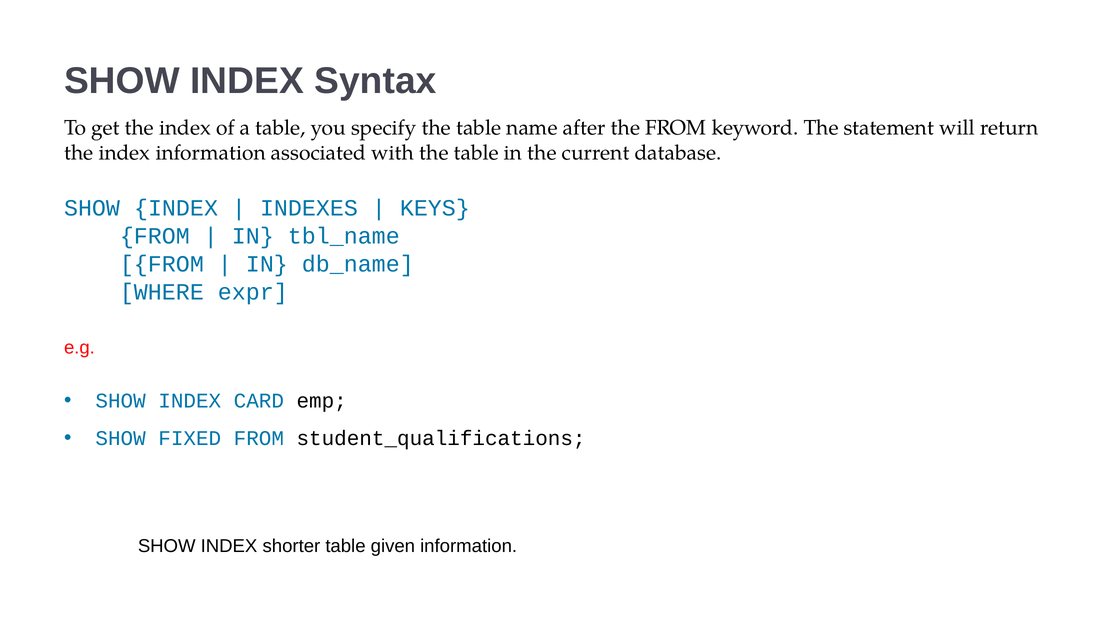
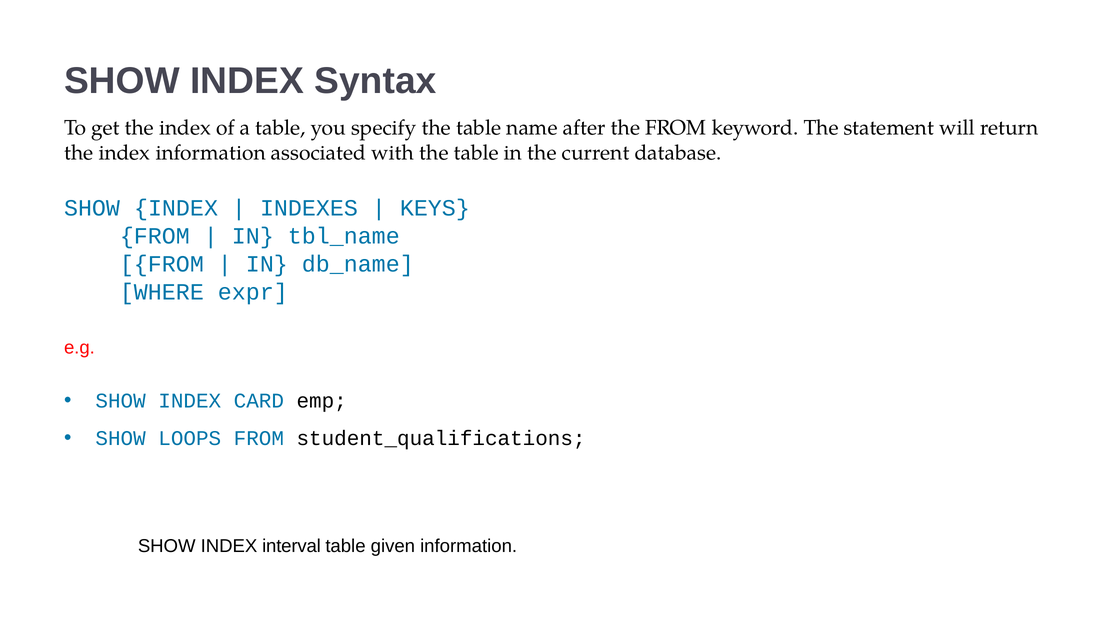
FIXED: FIXED -> LOOPS
shorter: shorter -> interval
